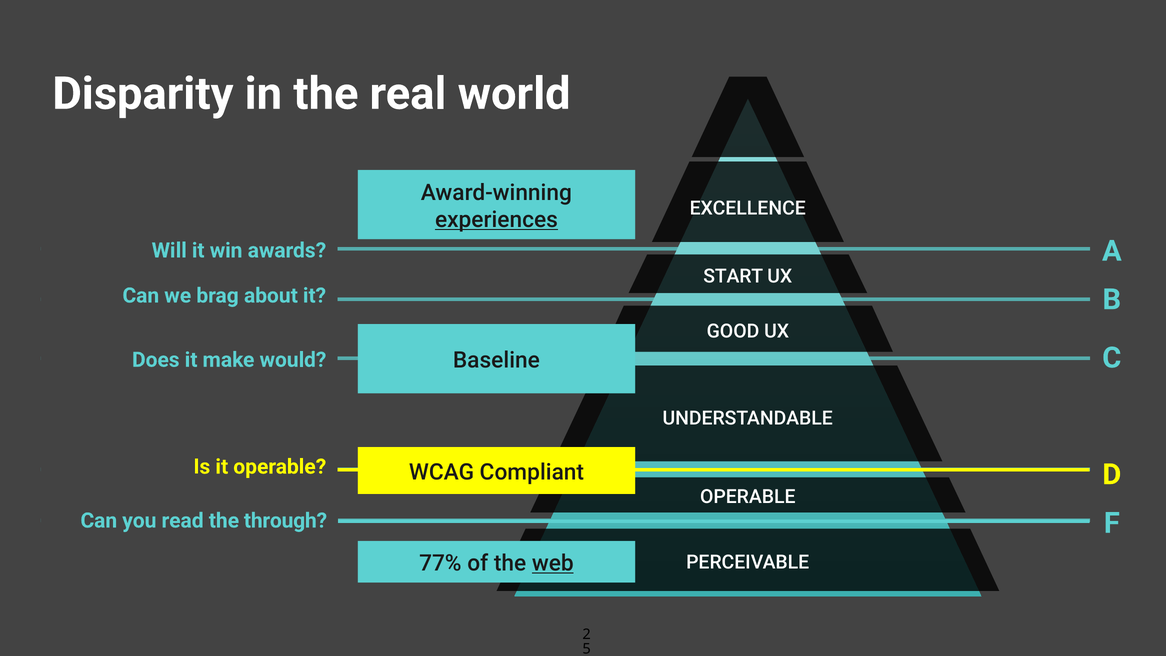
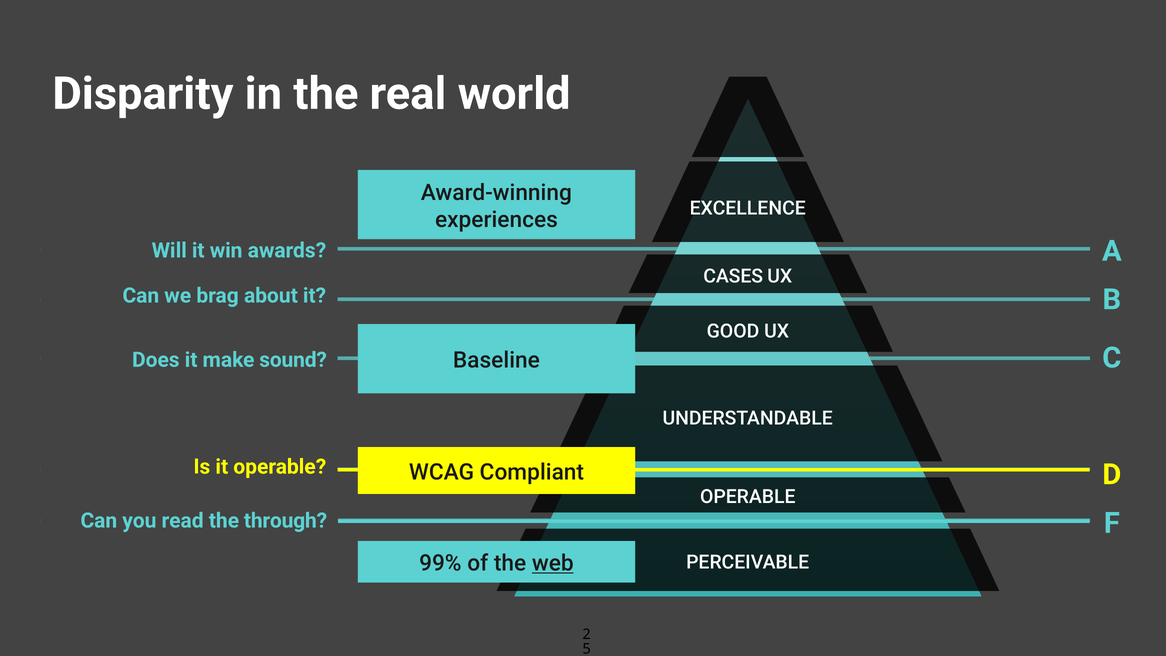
experiences underline: present -> none
START: START -> CASES
would: would -> sound
77%: 77% -> 99%
